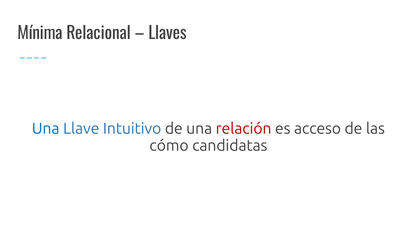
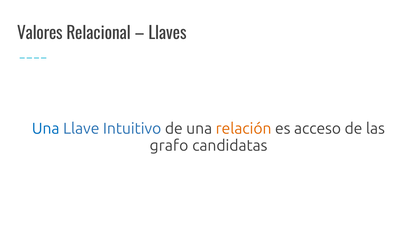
Mínima: Mínima -> Valores
relación colour: red -> orange
cómo: cómo -> grafo
